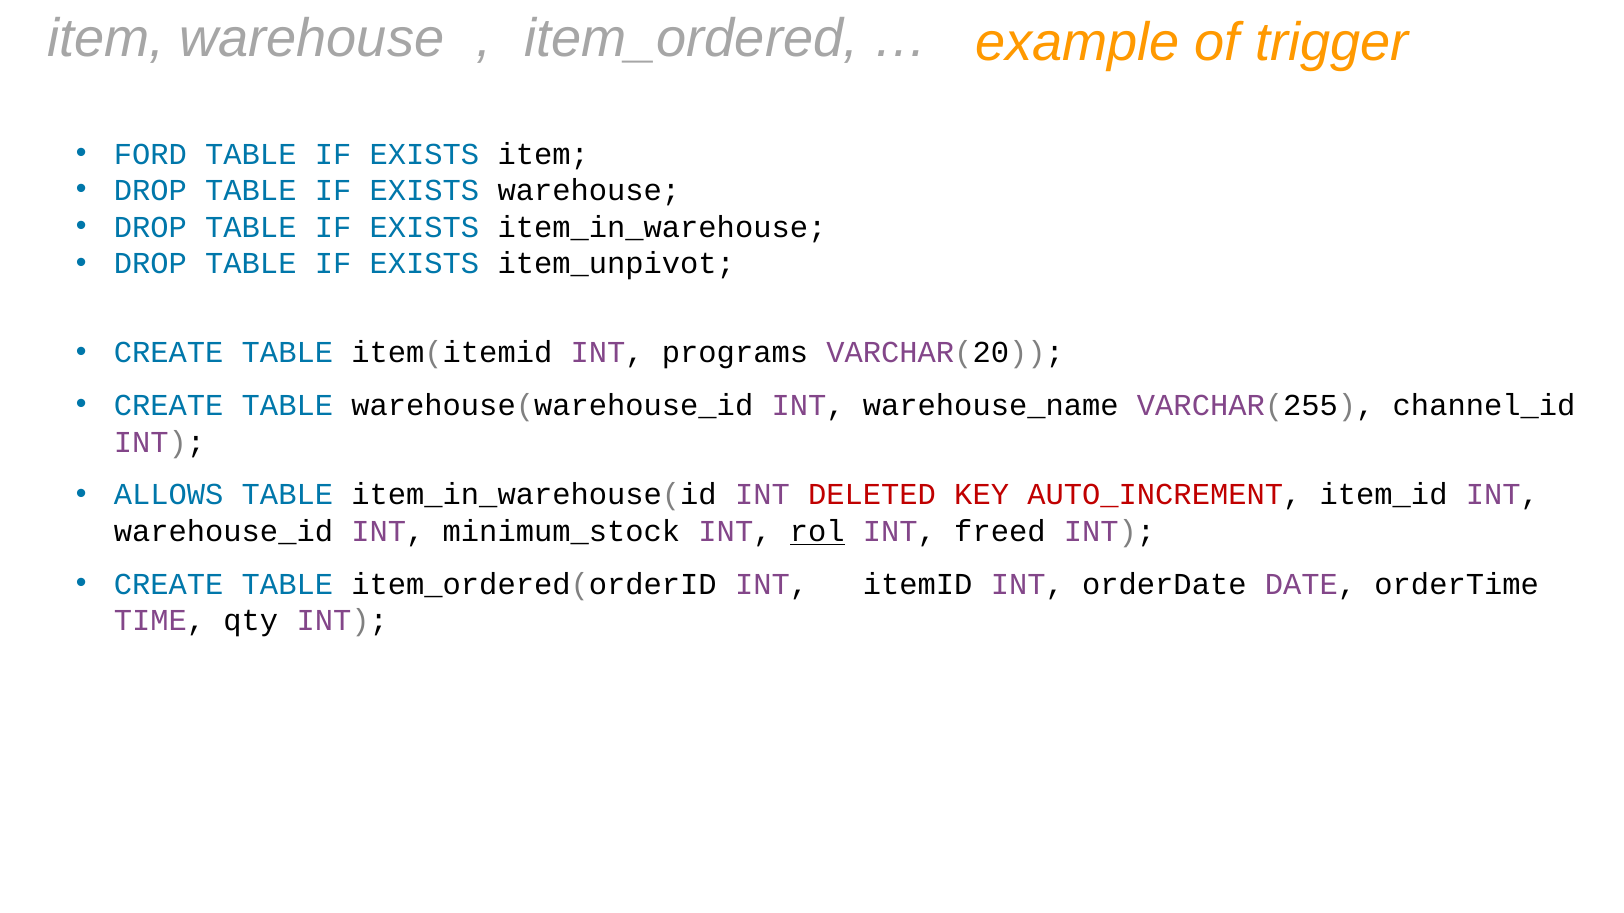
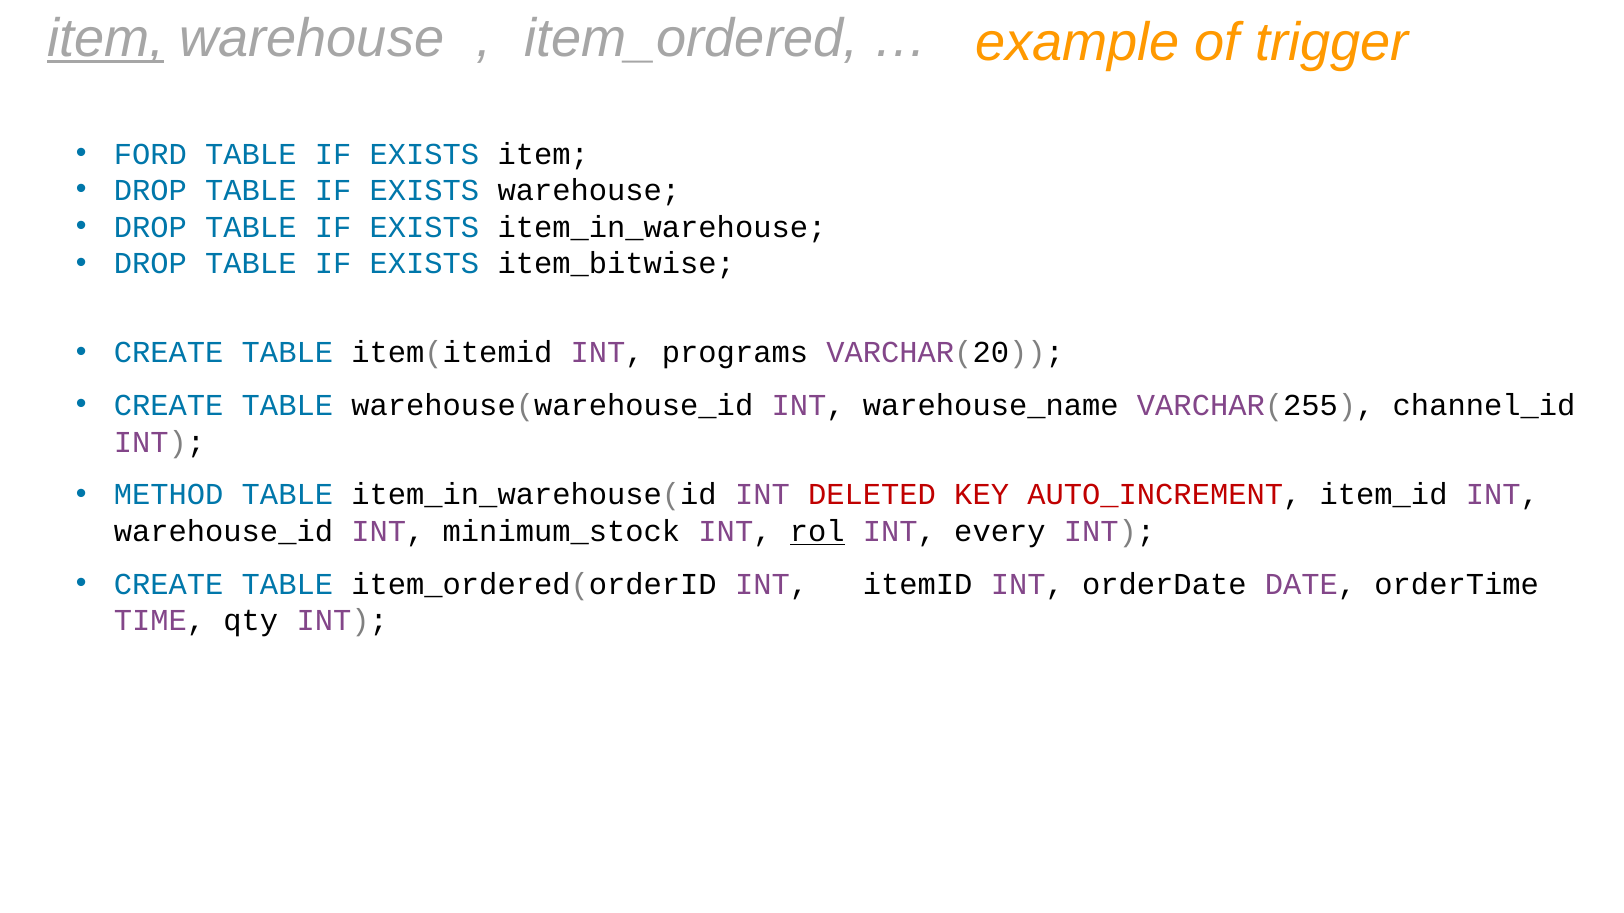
item at (106, 39) underline: none -> present
item_unpivot: item_unpivot -> item_bitwise
ALLOWS: ALLOWS -> METHOD
freed: freed -> every
